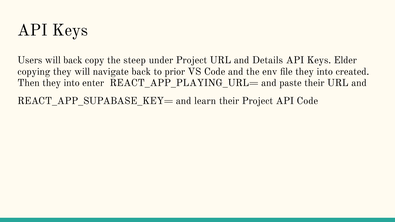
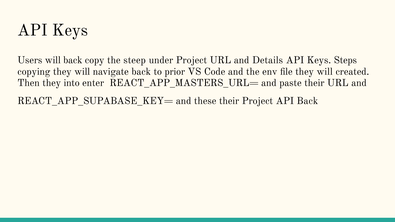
Elder: Elder -> Steps
file they into: into -> will
REACT_APP_PLAYING_URL=: REACT_APP_PLAYING_URL= -> REACT_APP_MASTERS_URL=
learn: learn -> these
API Code: Code -> Back
